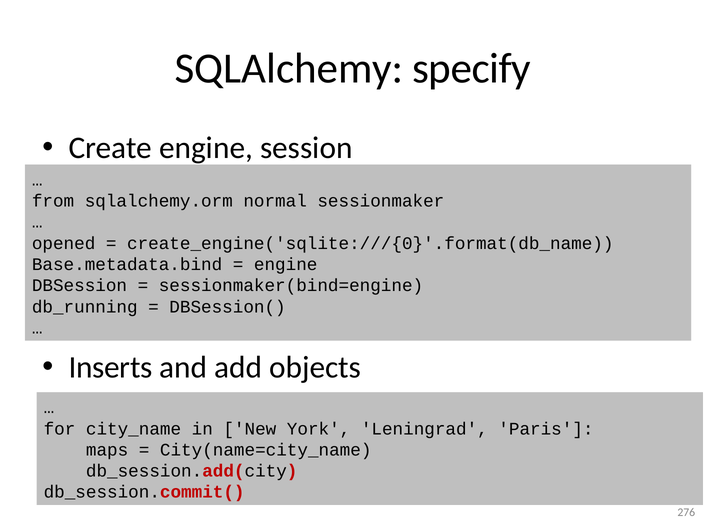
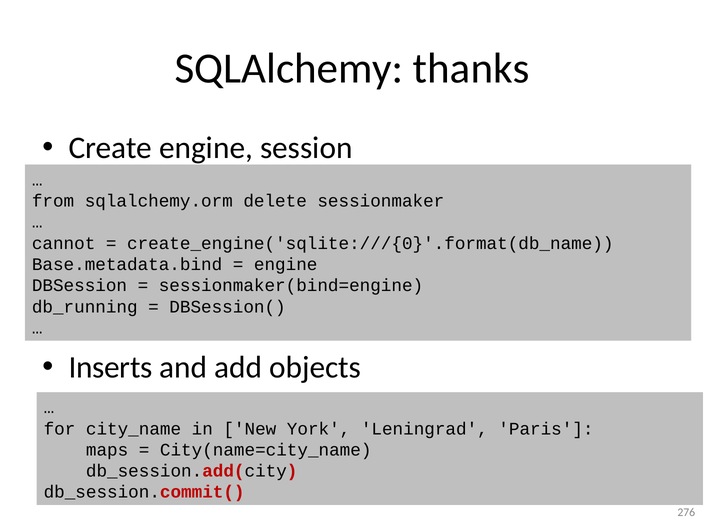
specify: specify -> thanks
normal: normal -> delete
opened: opened -> cannot
